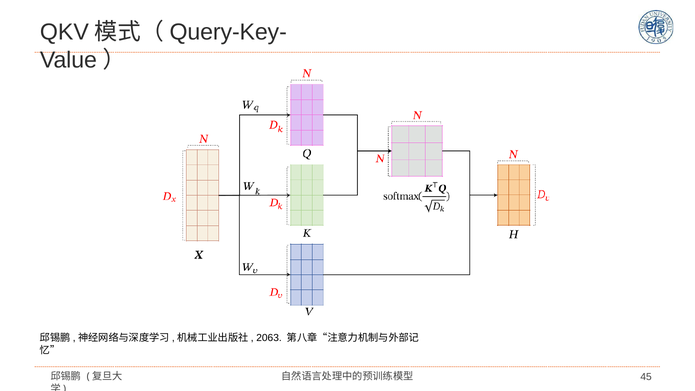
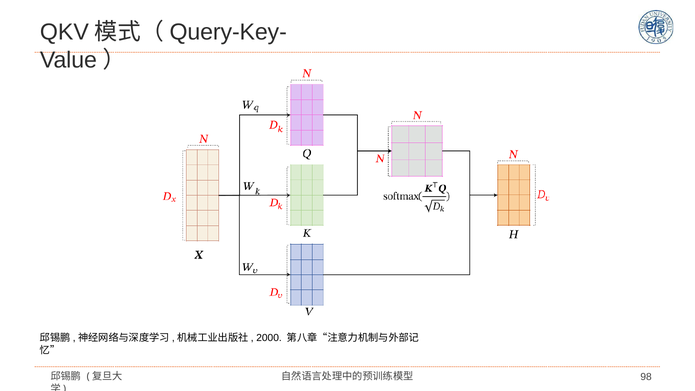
2063: 2063 -> 2000
45: 45 -> 98
